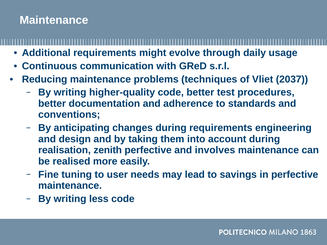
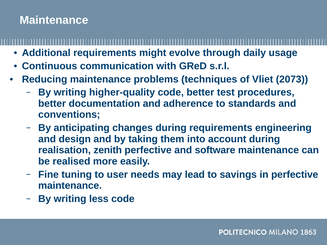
2037: 2037 -> 2073
involves: involves -> software
